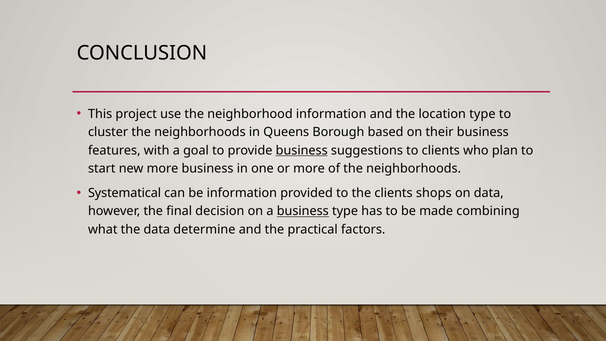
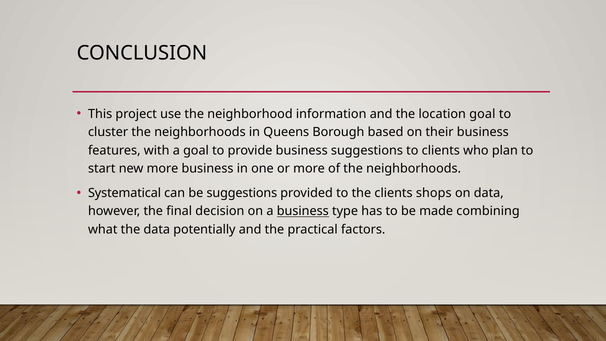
location type: type -> goal
business at (302, 150) underline: present -> none
be information: information -> suggestions
determine: determine -> potentially
